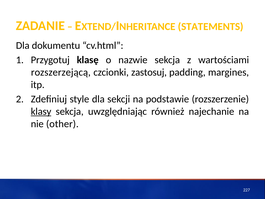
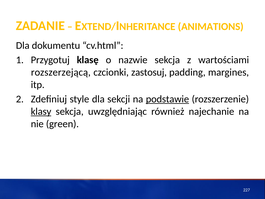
STATEMENTS: STATEMENTS -> ANIMATIONS
podstawie underline: none -> present
other: other -> green
